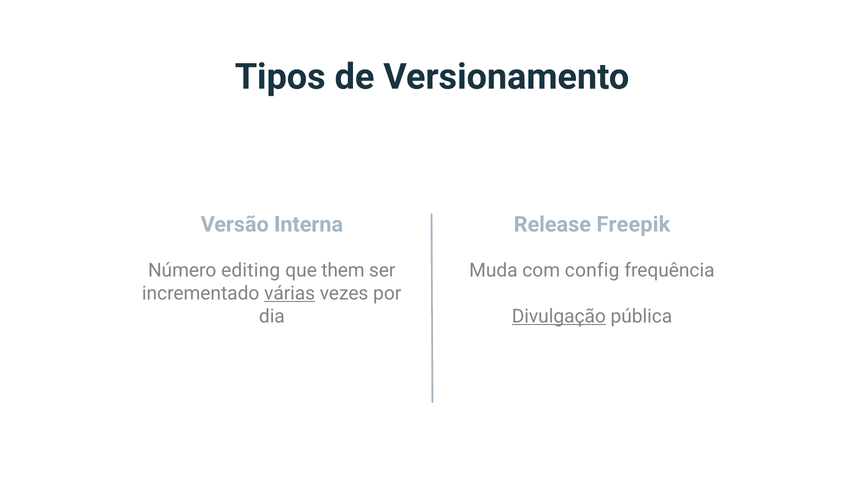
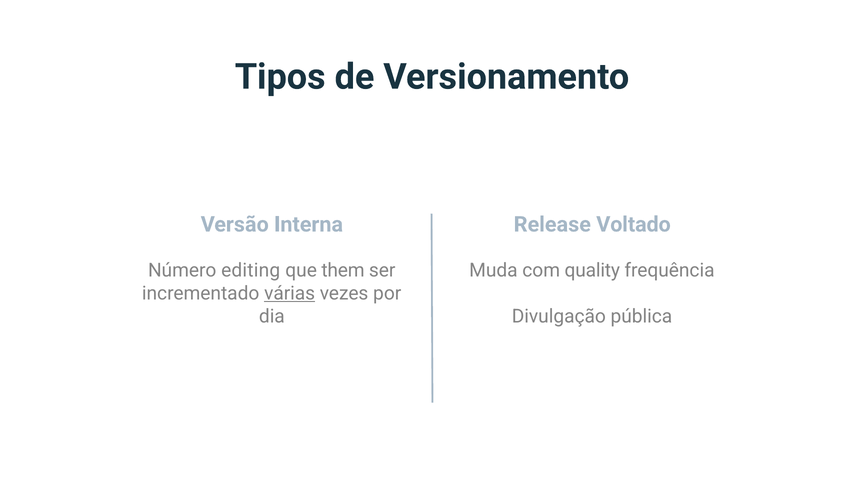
Freepik: Freepik -> Voltado
config: config -> quality
Divulgação underline: present -> none
